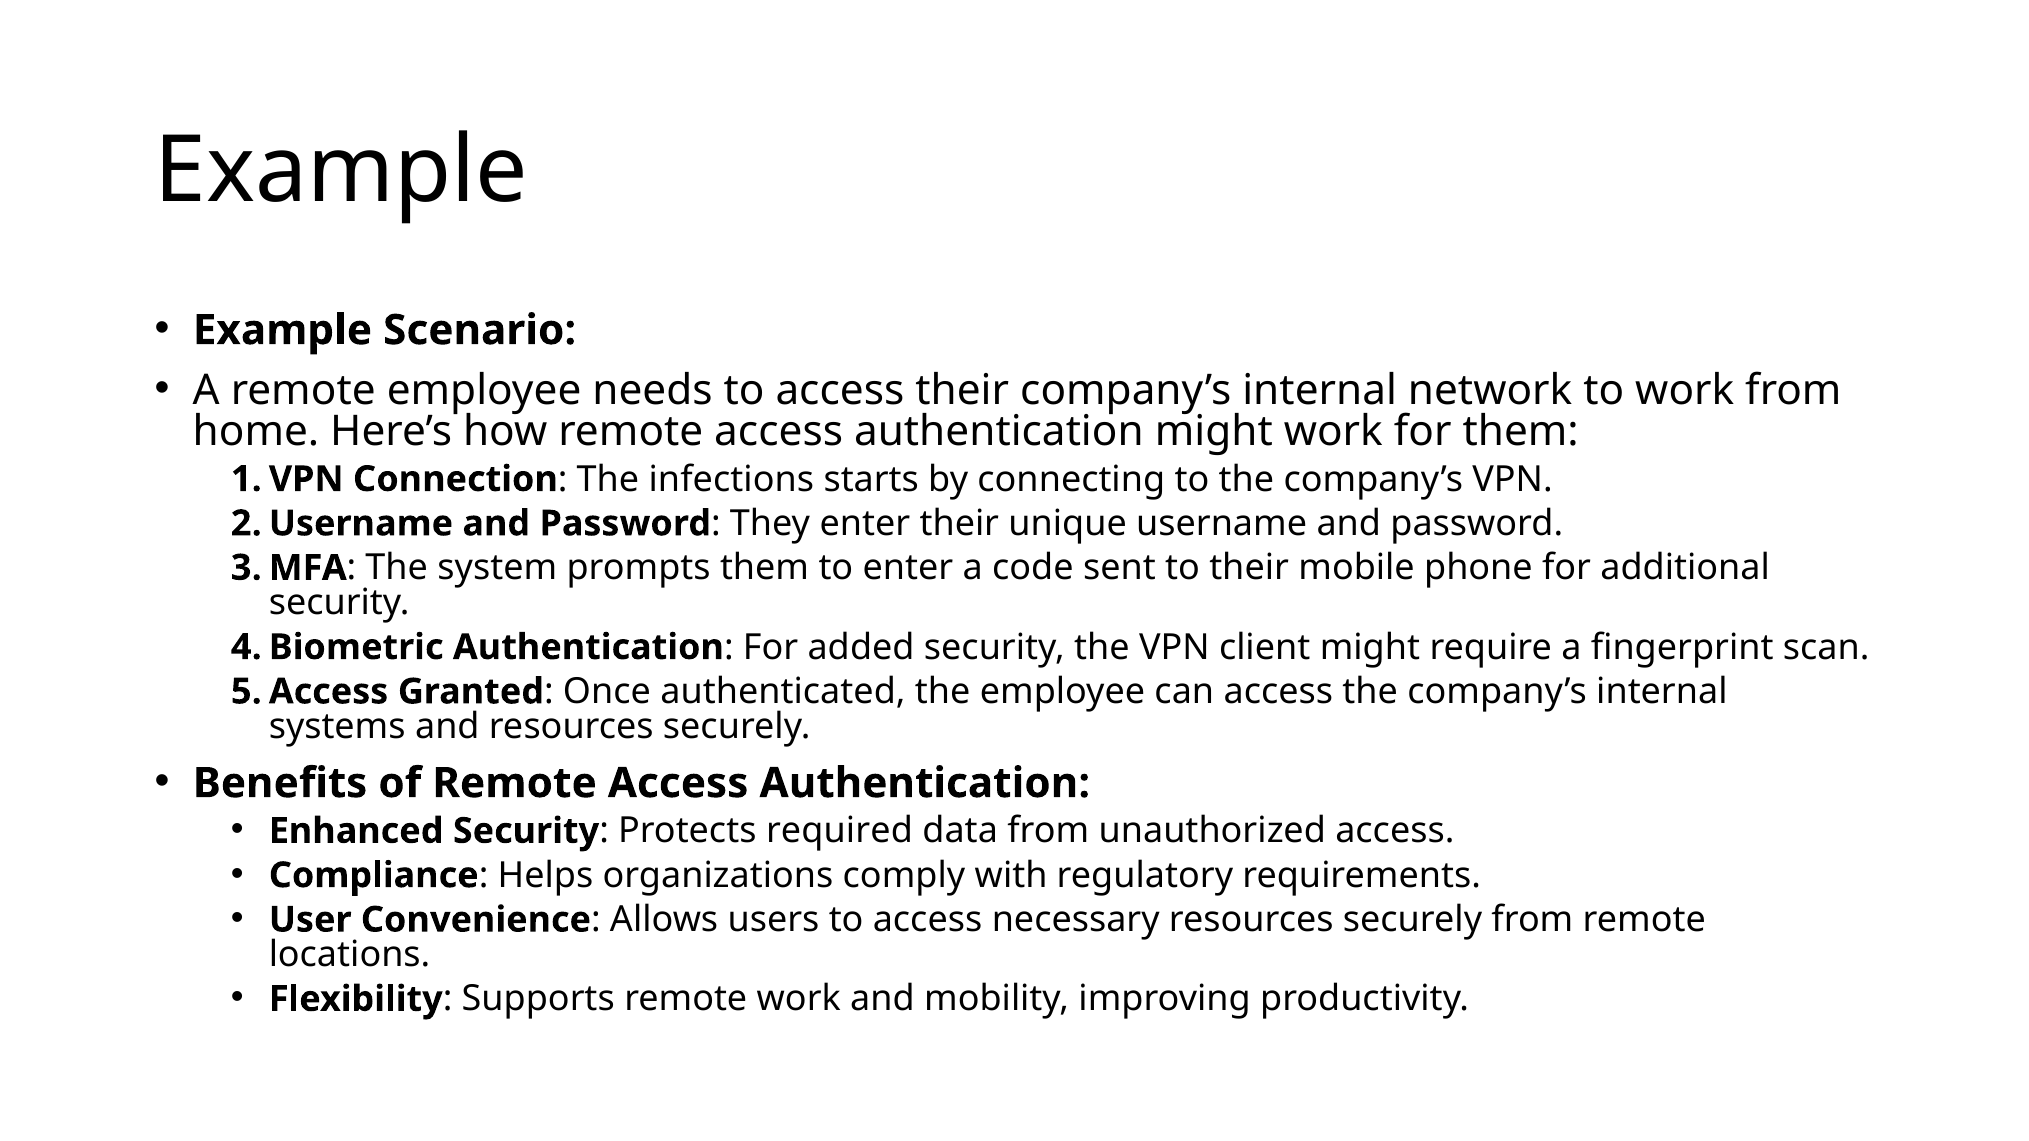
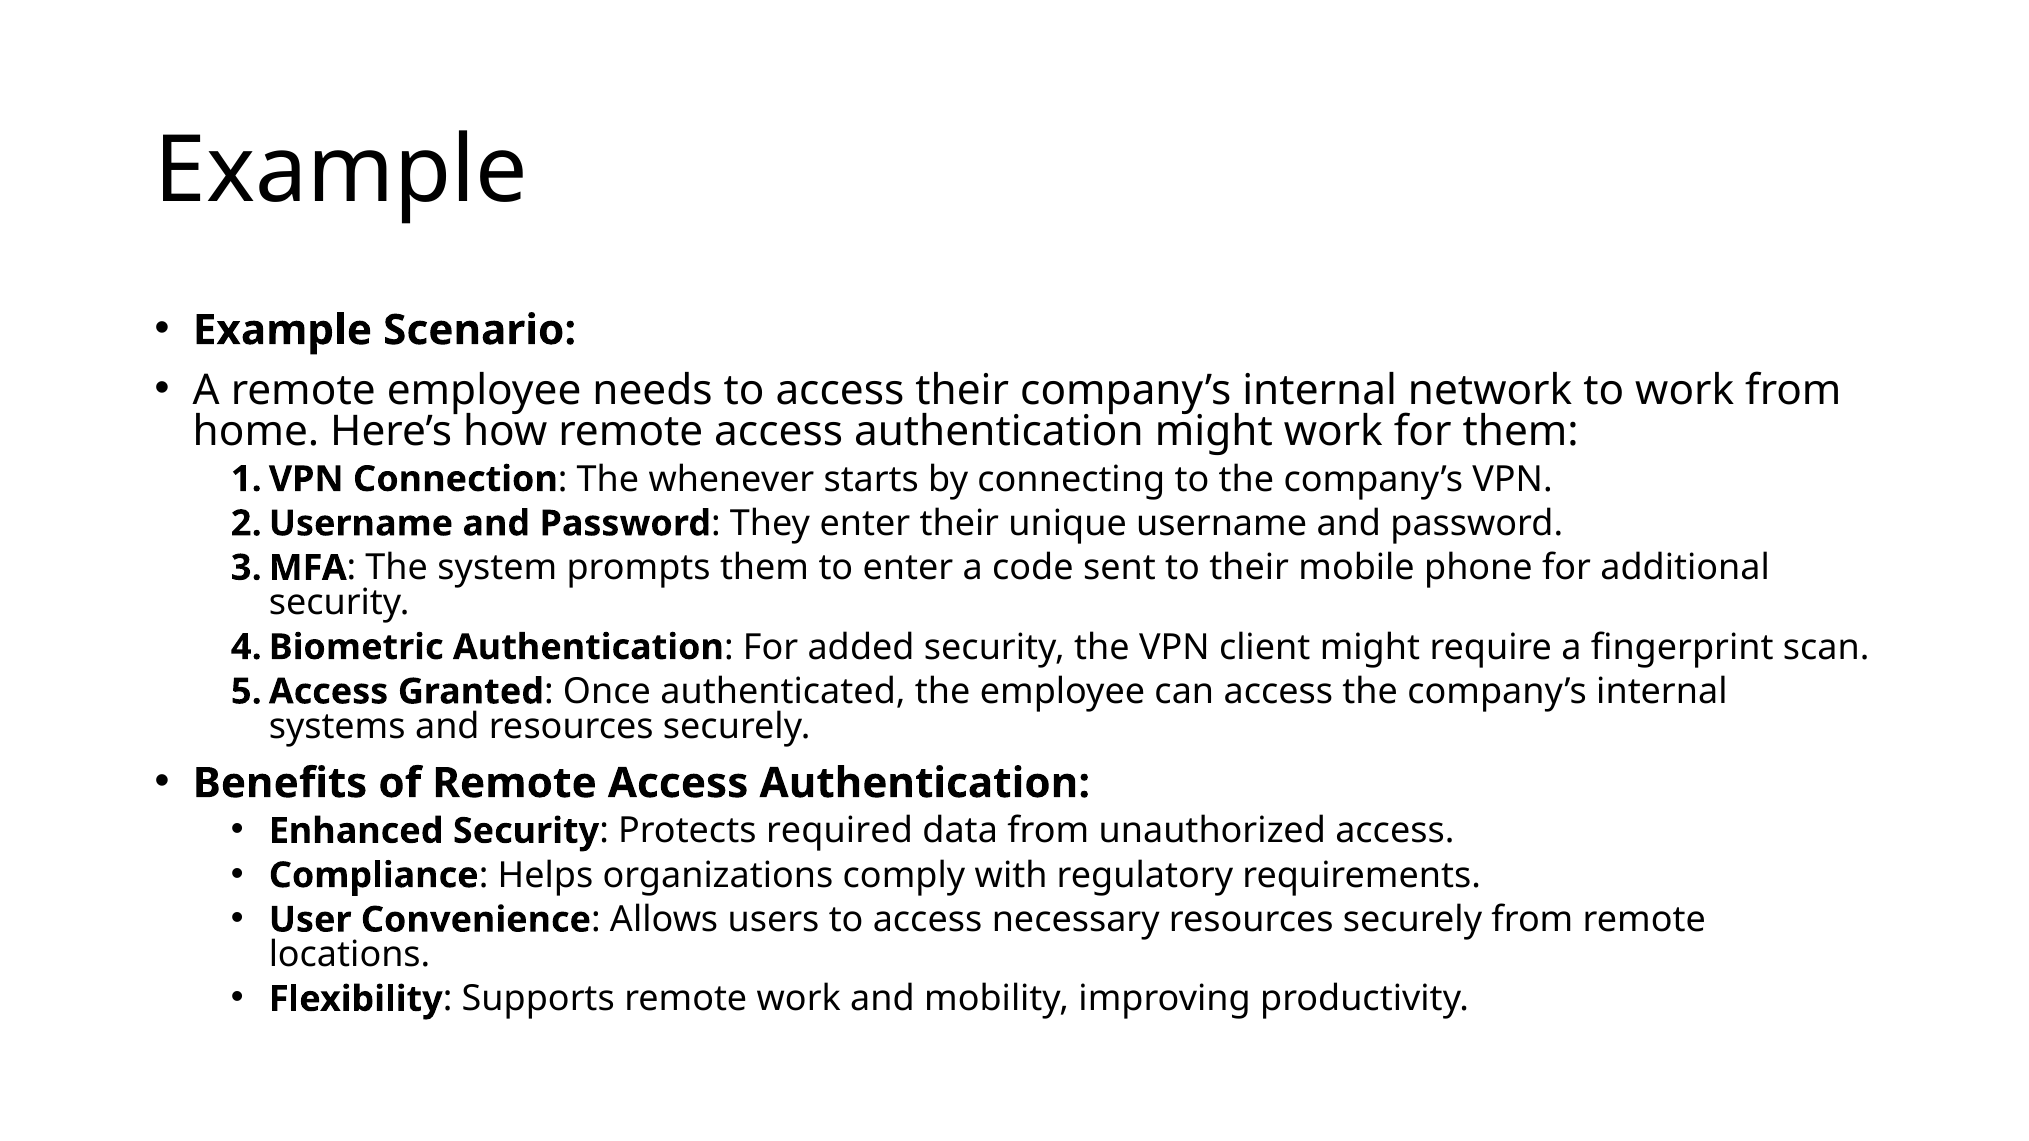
infections: infections -> whenever
